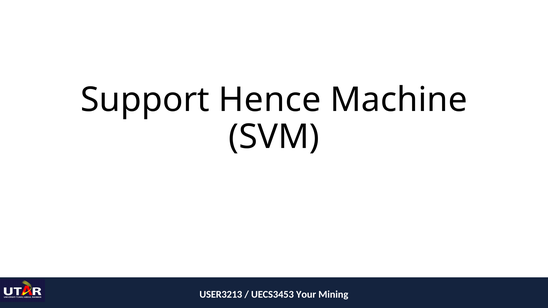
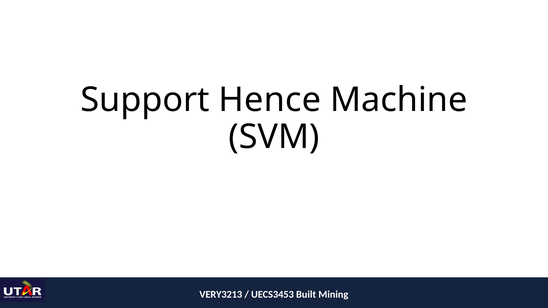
USER3213: USER3213 -> VERY3213
Your: Your -> Built
